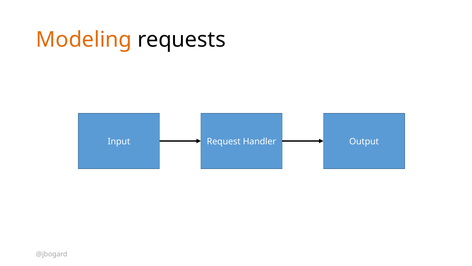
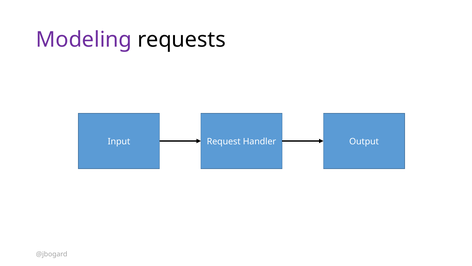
Modeling colour: orange -> purple
